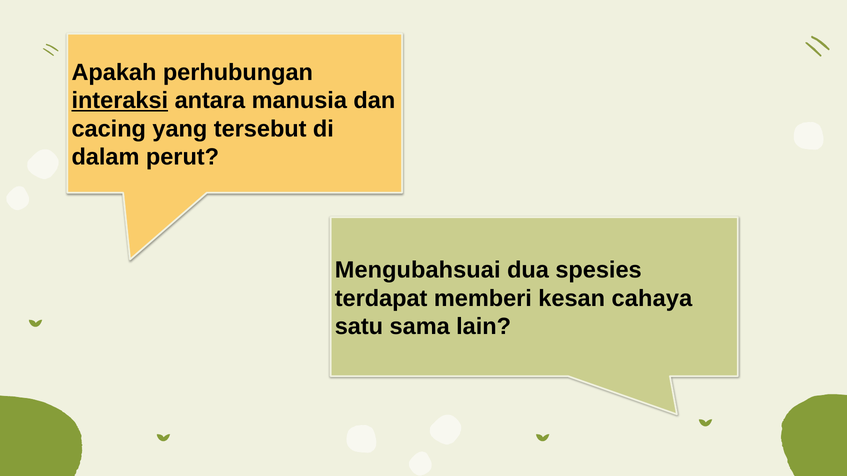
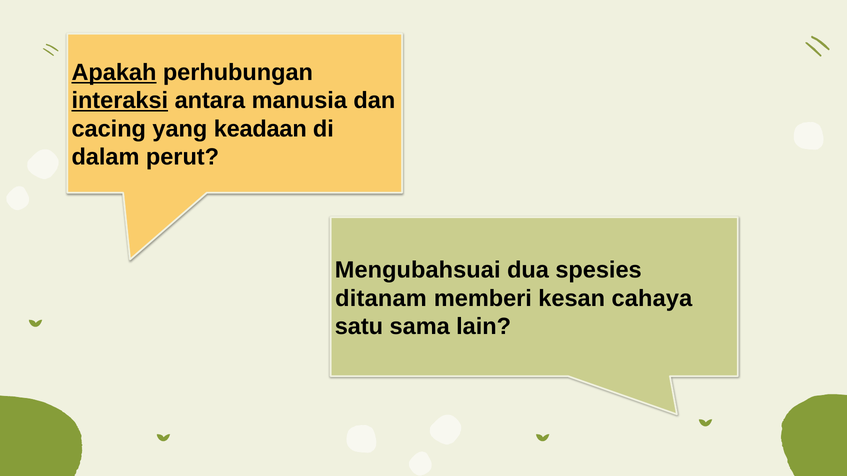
Apakah underline: none -> present
tersebut: tersebut -> keadaan
terdapat: terdapat -> ditanam
